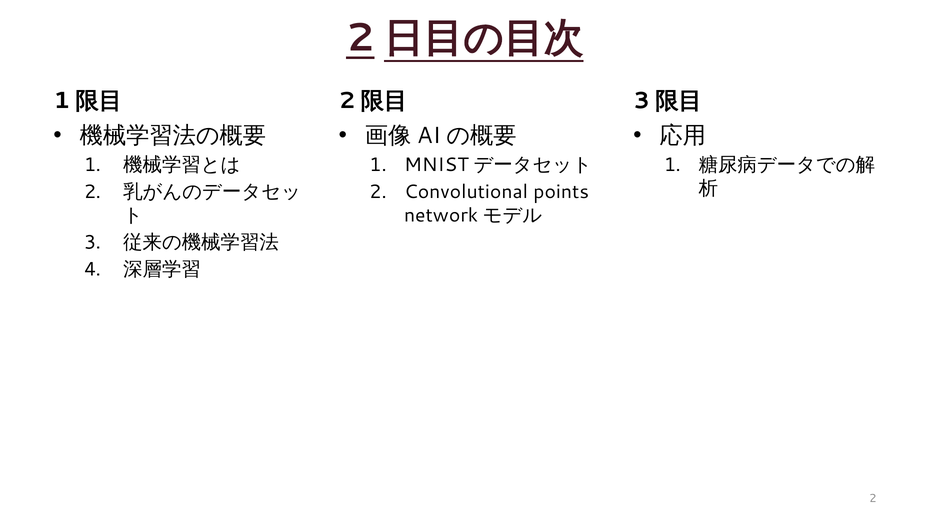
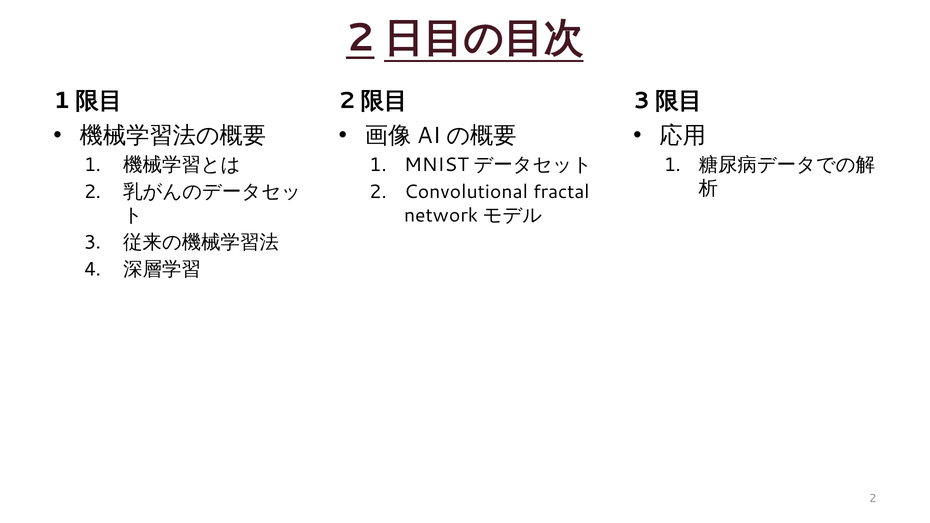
points: points -> fractal
